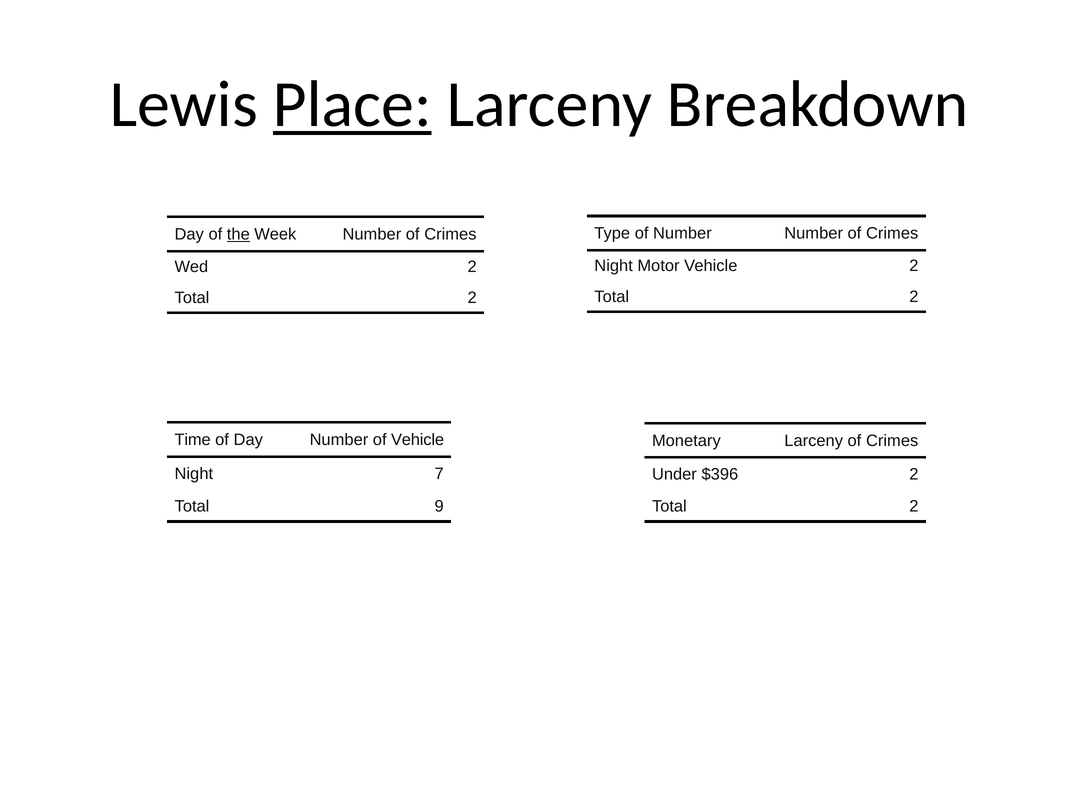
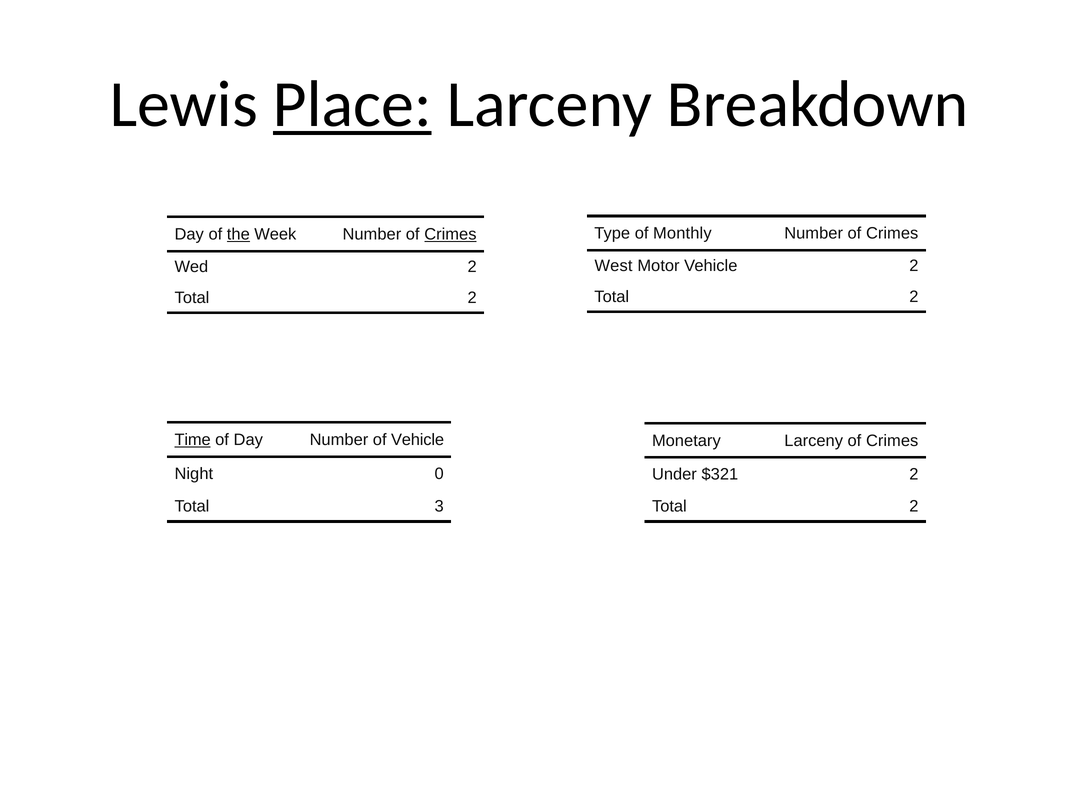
of Number: Number -> Monthly
Crimes at (450, 234) underline: none -> present
Night at (614, 266): Night -> West
Time underline: none -> present
7: 7 -> 0
$396: $396 -> $321
9: 9 -> 3
